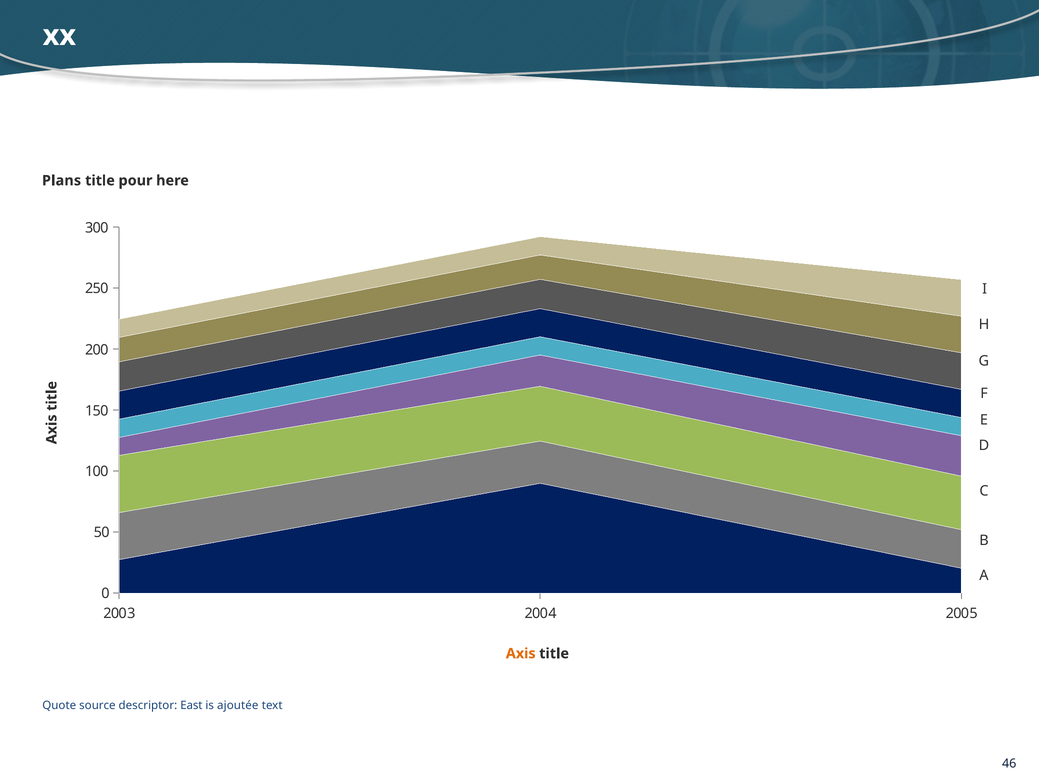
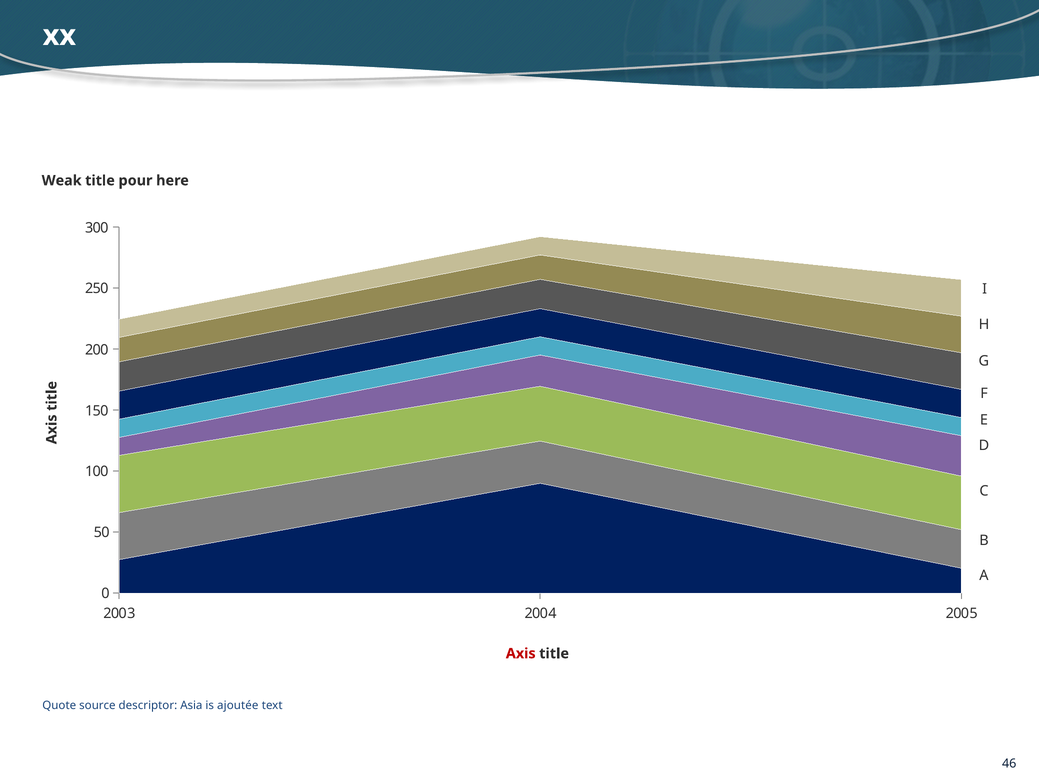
Plans: Plans -> Weak
Axis colour: orange -> red
East: East -> Asia
